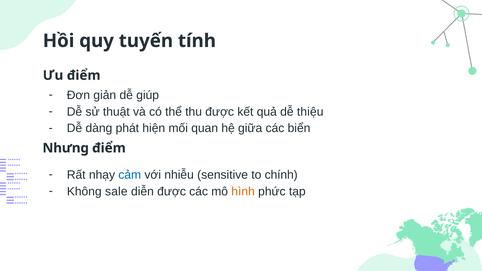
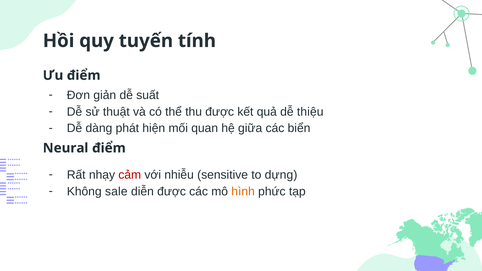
giúp: giúp -> suất
Nhưng: Nhưng -> Neural
cảm colour: blue -> red
chính: chính -> dựng
